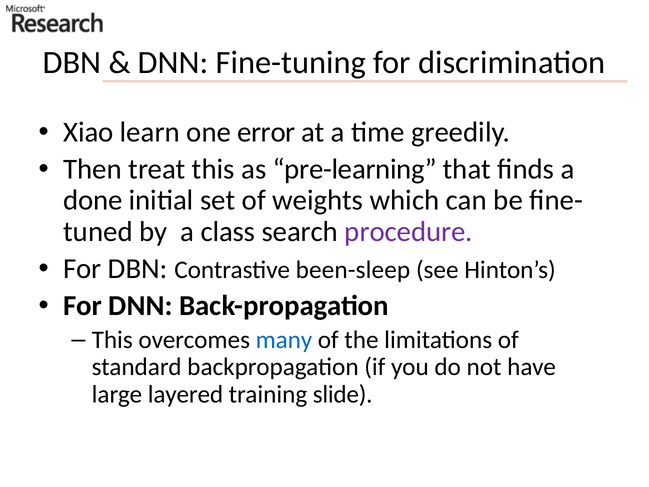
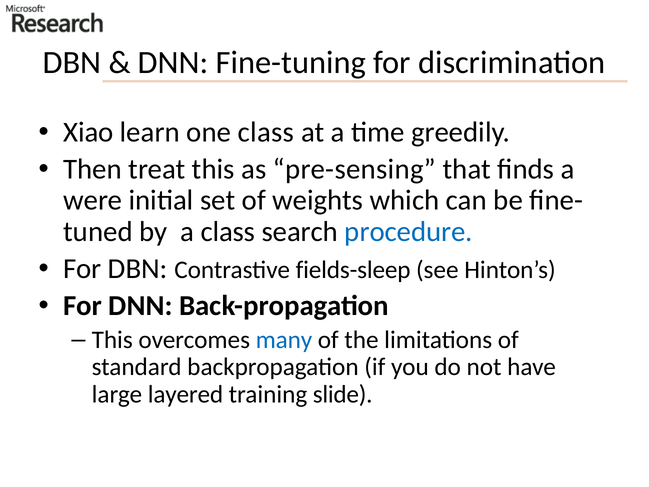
one error: error -> class
pre-learning: pre-learning -> pre-sensing
done: done -> were
procedure colour: purple -> blue
been-sleep: been-sleep -> fields-sleep
